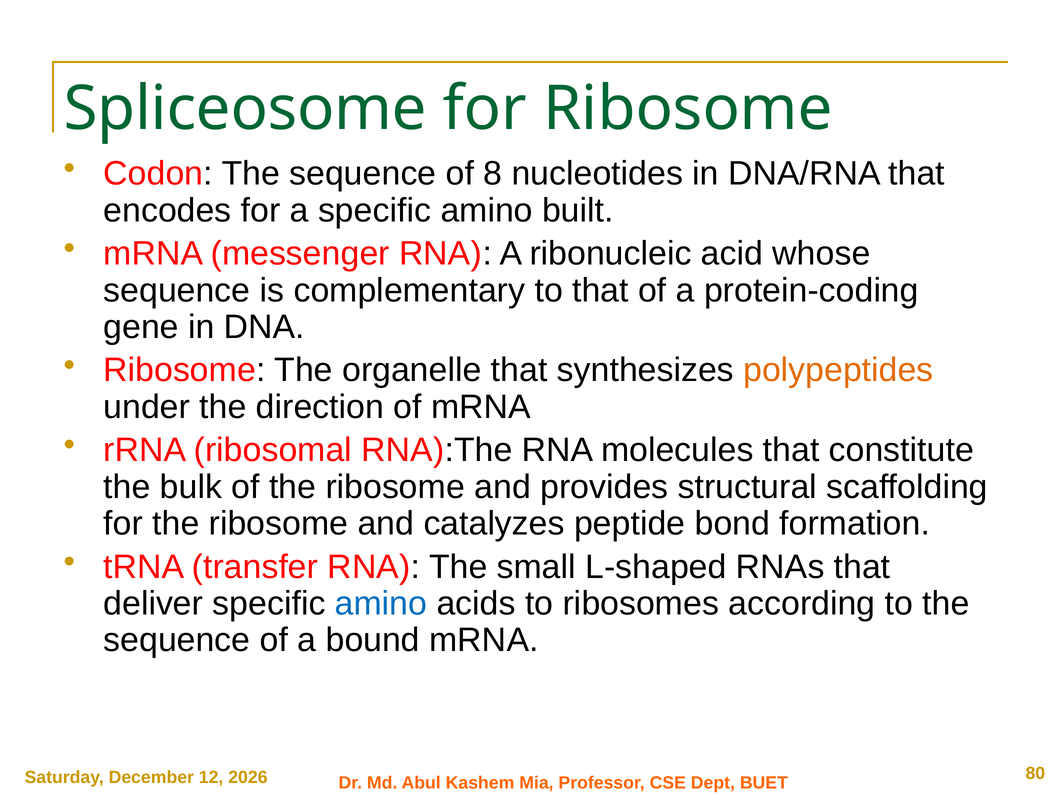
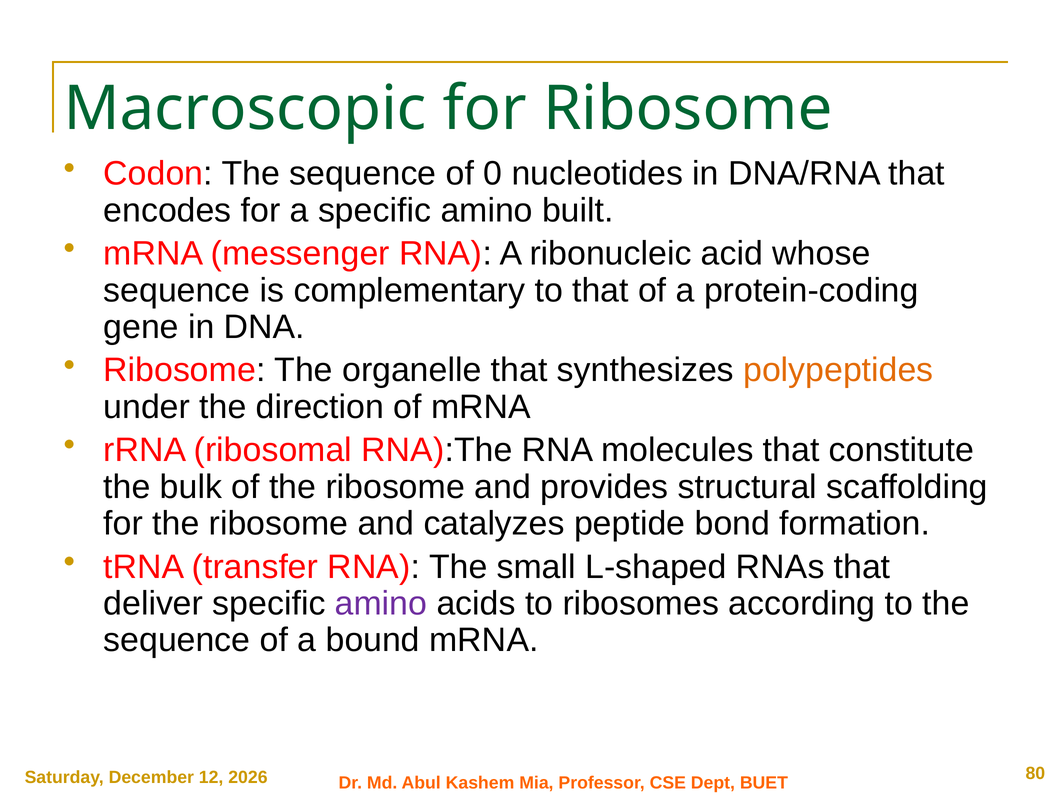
Spliceosome: Spliceosome -> Macroscopic
8: 8 -> 0
amino at (381, 603) colour: blue -> purple
